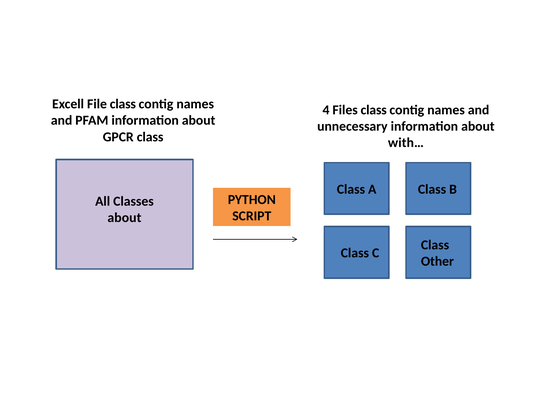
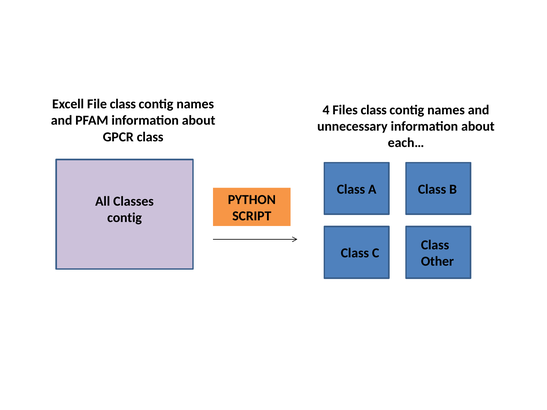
with…: with… -> each…
about at (124, 218): about -> contig
